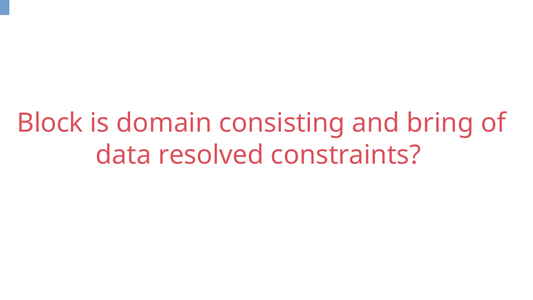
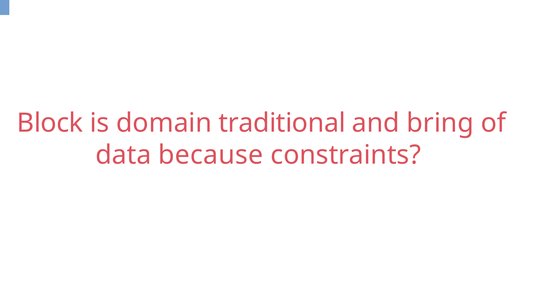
consisting: consisting -> traditional
resolved: resolved -> because
